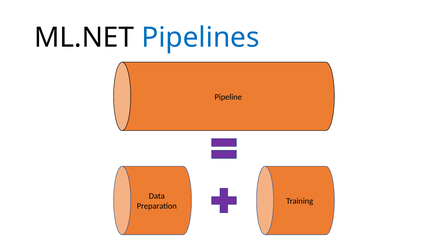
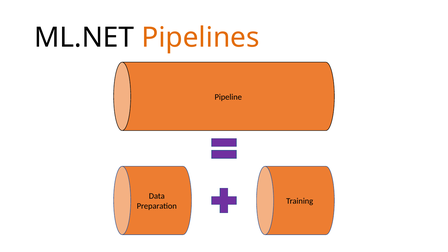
Pipelines colour: blue -> orange
